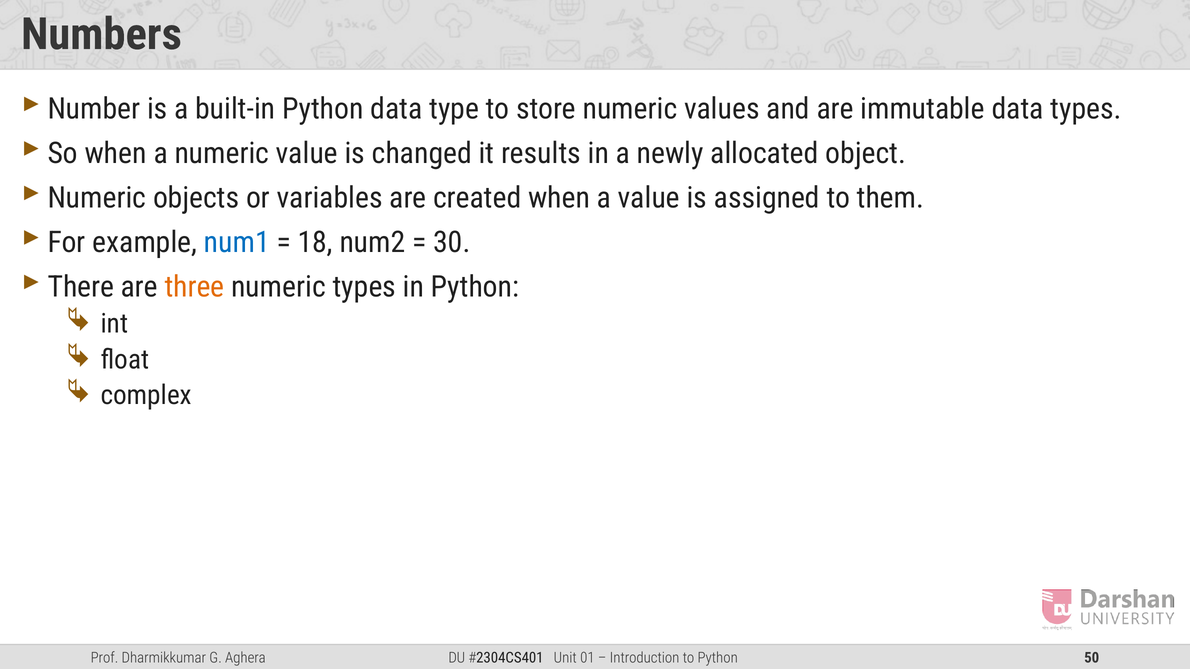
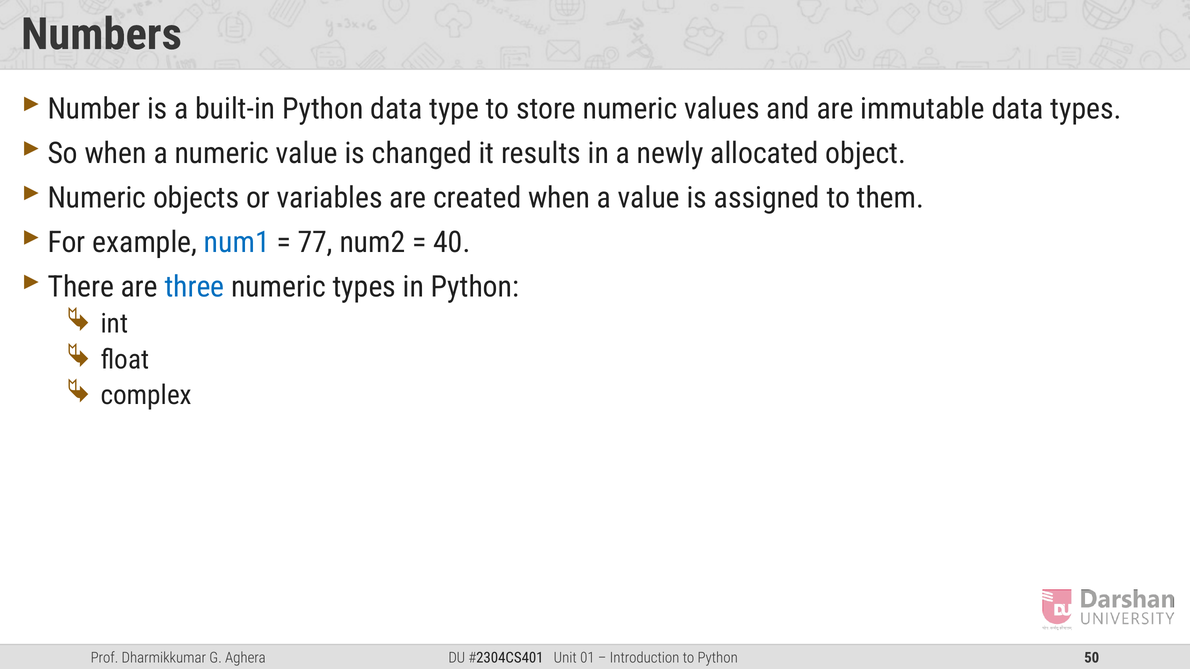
18: 18 -> 77
30: 30 -> 40
three colour: orange -> blue
